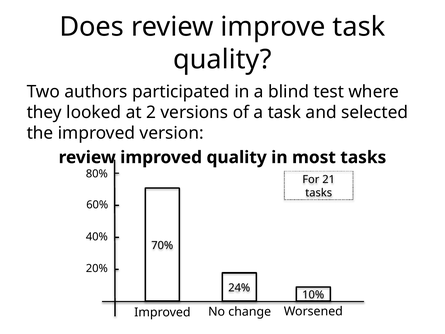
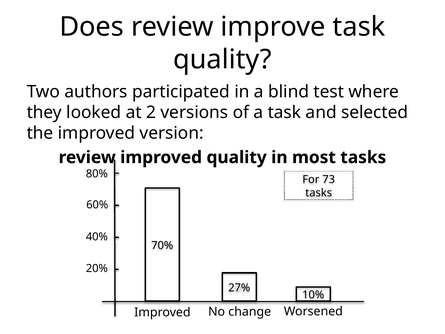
21: 21 -> 73
24%: 24% -> 27%
